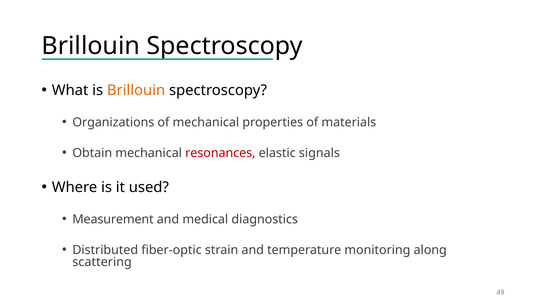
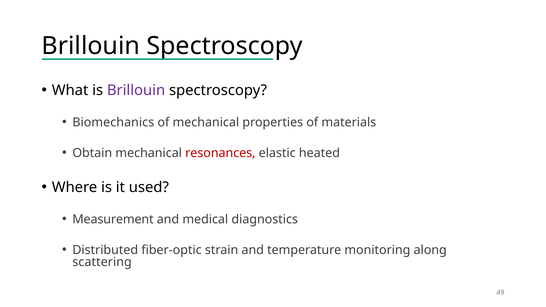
Brillouin at (136, 90) colour: orange -> purple
Organizations: Organizations -> Biomechanics
signals: signals -> heated
